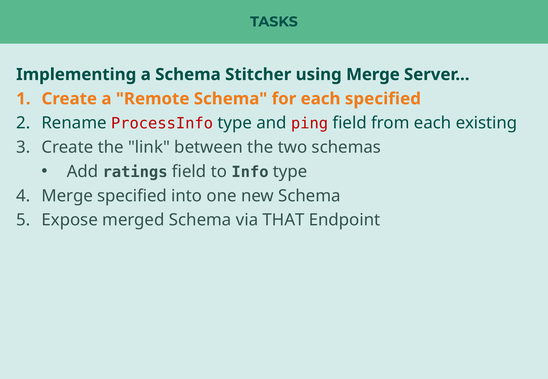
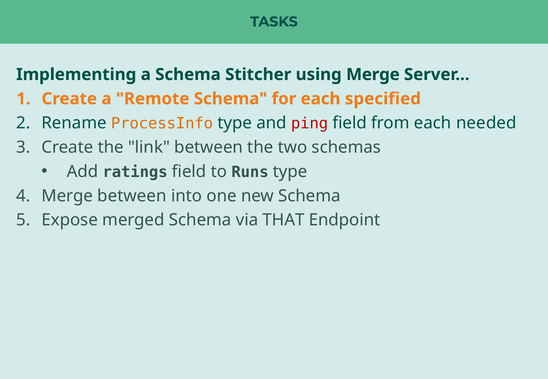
ProcessInfo colour: red -> orange
existing: existing -> needed
Info: Info -> Runs
Merge specified: specified -> between
